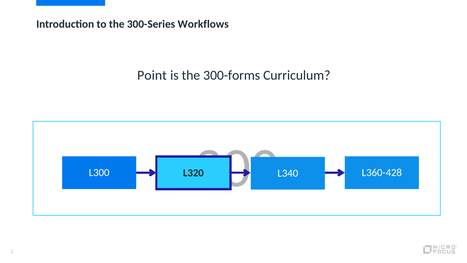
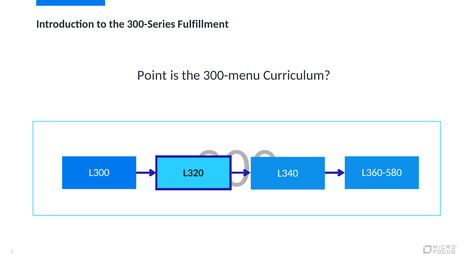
Workflows: Workflows -> Fulfillment
300-forms: 300-forms -> 300-menu
L360-428: L360-428 -> L360-580
